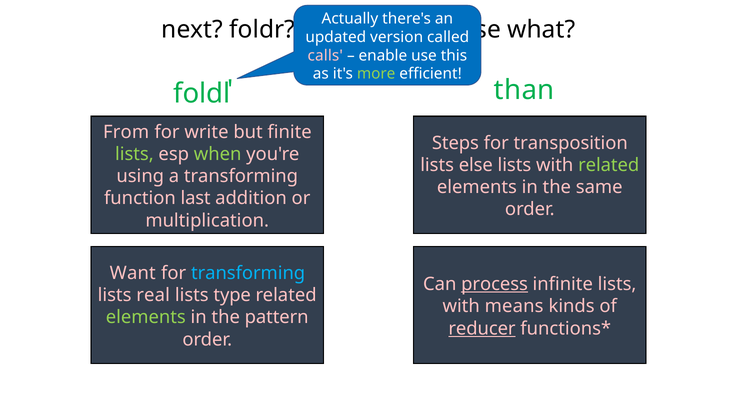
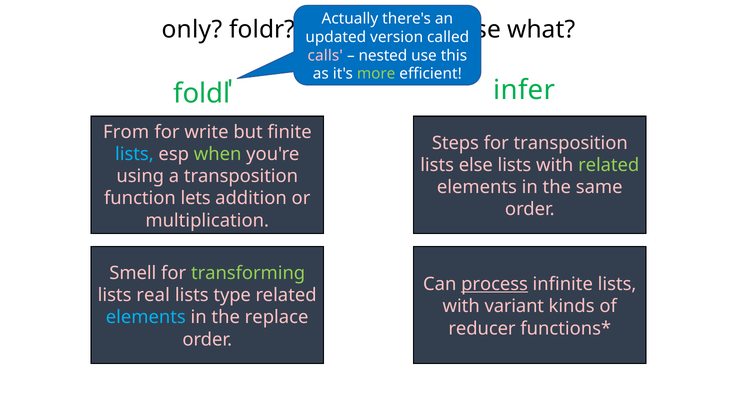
next: next -> only
enable: enable -> nested
than: than -> infer
lists at (134, 154) colour: light green -> light blue
a transforming: transforming -> transposition
last: last -> lets
Want: Want -> Smell
transforming at (248, 273) colour: light blue -> light green
means: means -> variant
elements at (146, 317) colour: light green -> light blue
pattern: pattern -> replace
reducer underline: present -> none
